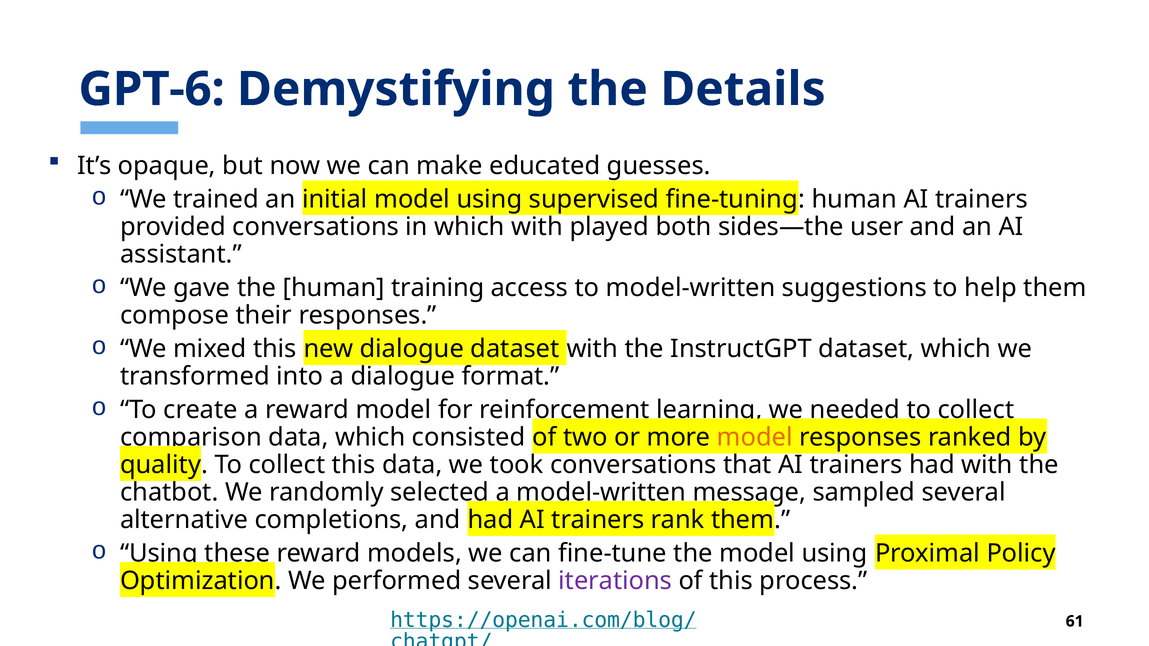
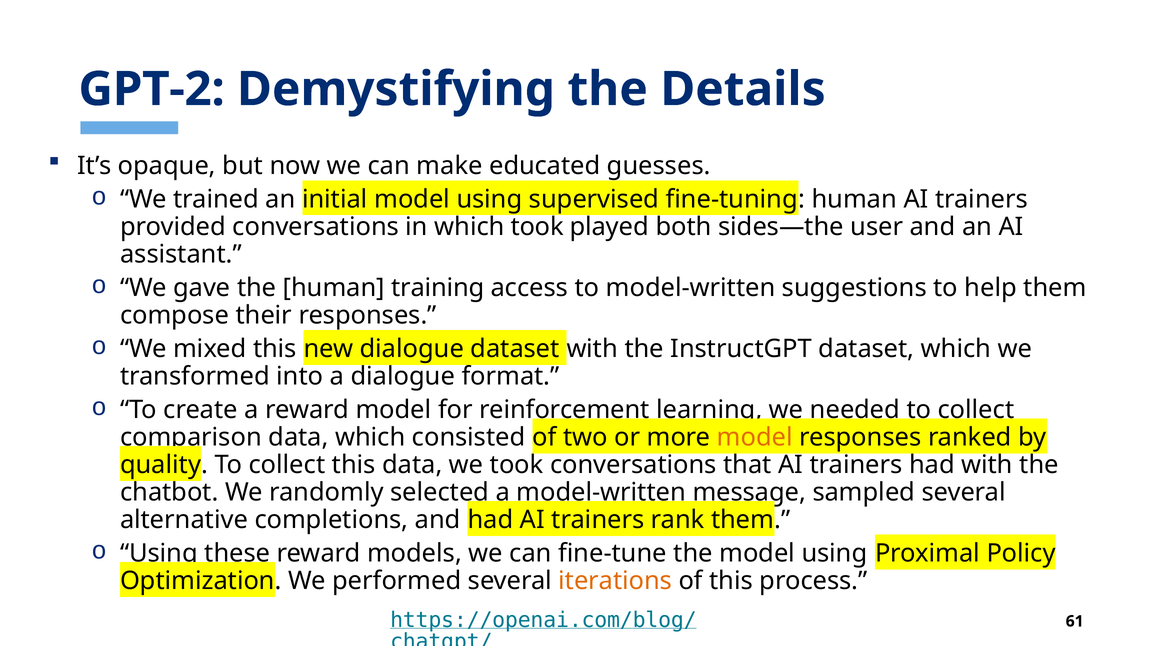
GPT-6: GPT-6 -> GPT-2
which with: with -> took
iterations colour: purple -> orange
